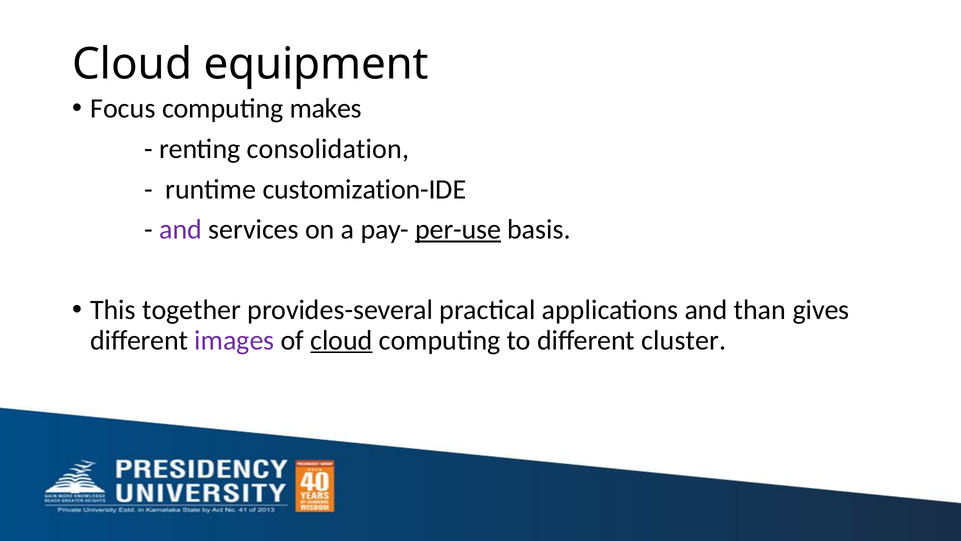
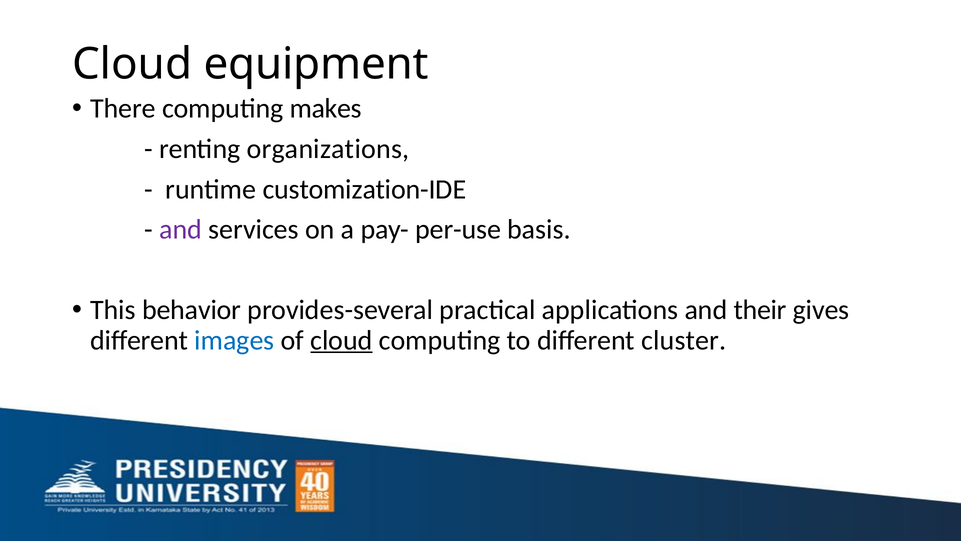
Focus: Focus -> There
consolidation: consolidation -> organizations
per-use underline: present -> none
together: together -> behavior
than: than -> their
images colour: purple -> blue
